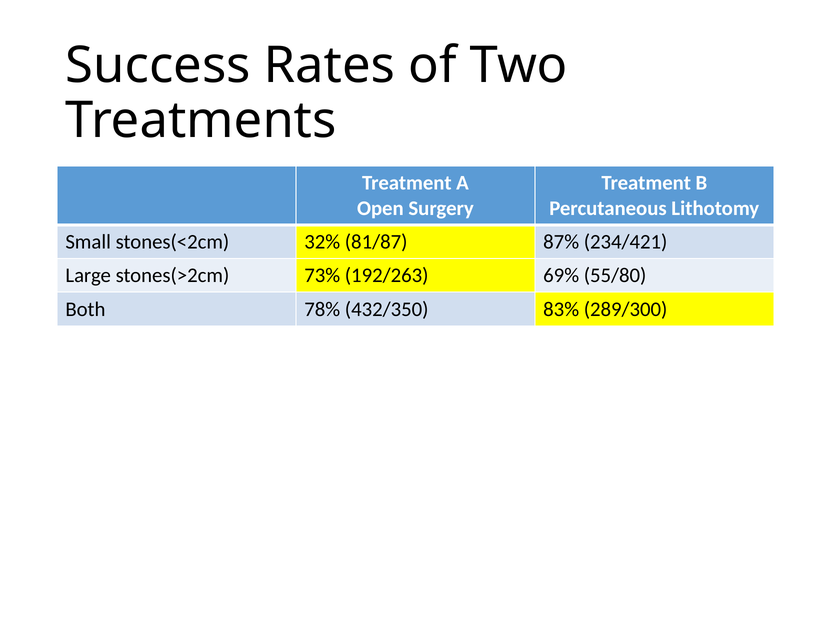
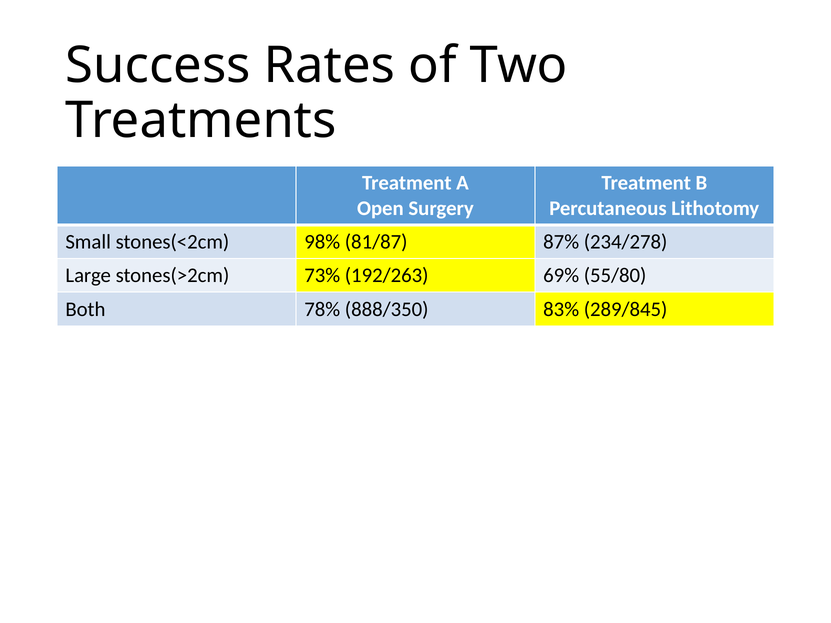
32%: 32% -> 98%
234/421: 234/421 -> 234/278
432/350: 432/350 -> 888/350
289/300: 289/300 -> 289/845
